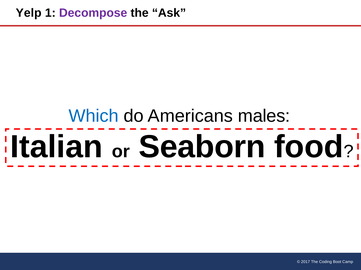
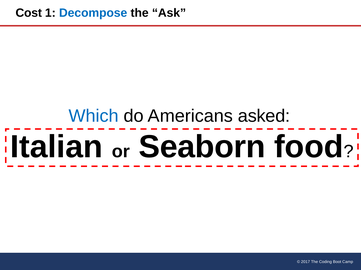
Yelp: Yelp -> Cost
Decompose colour: purple -> blue
males: males -> asked
